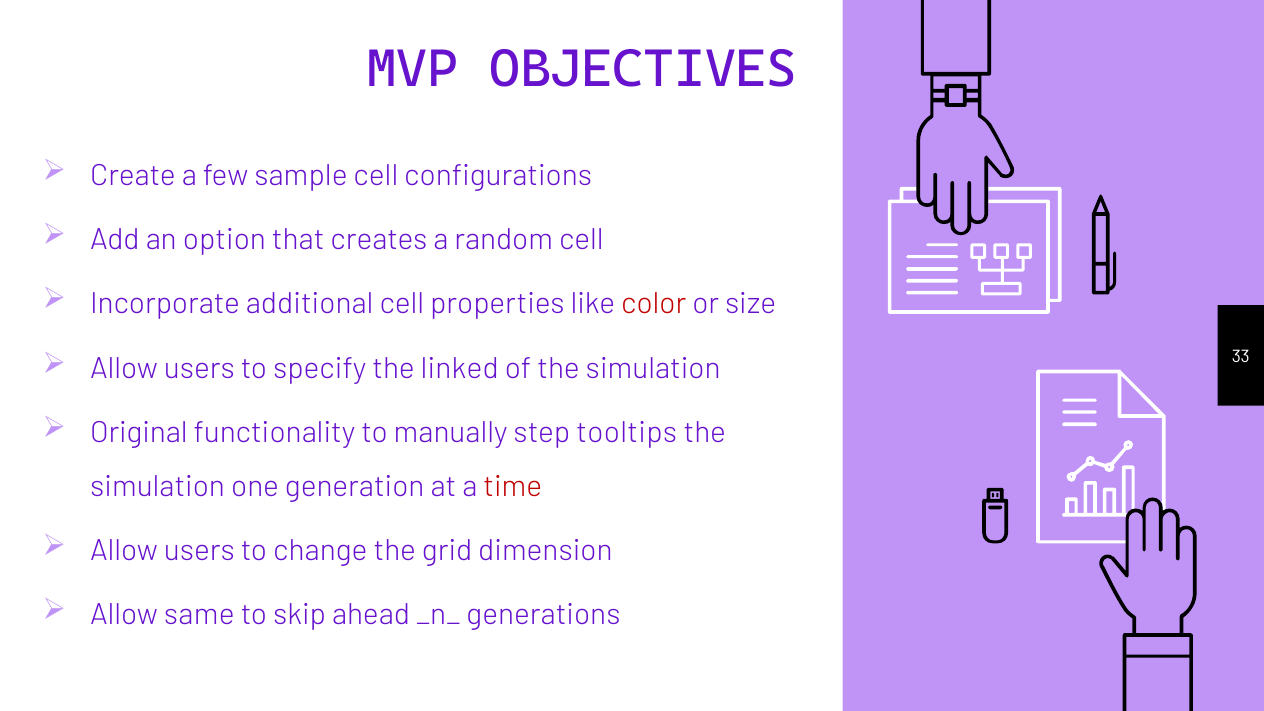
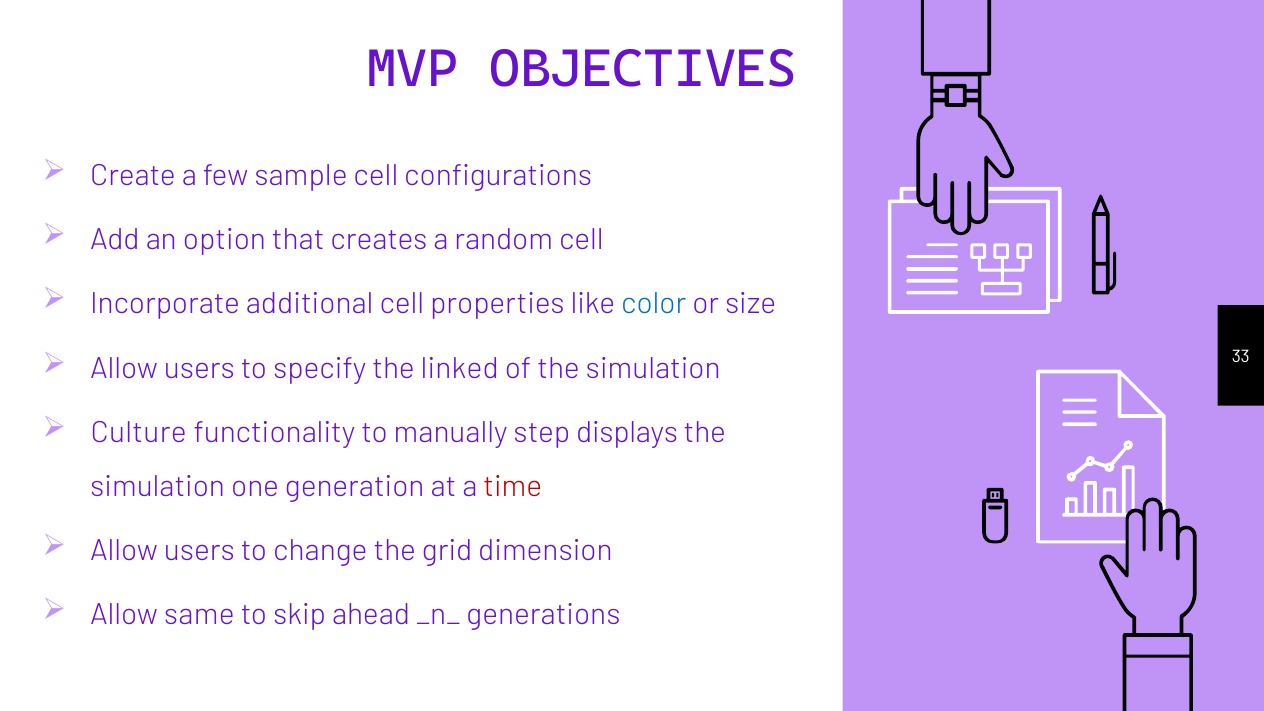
color colour: red -> blue
Original: Original -> Culture
tooltips: tooltips -> displays
